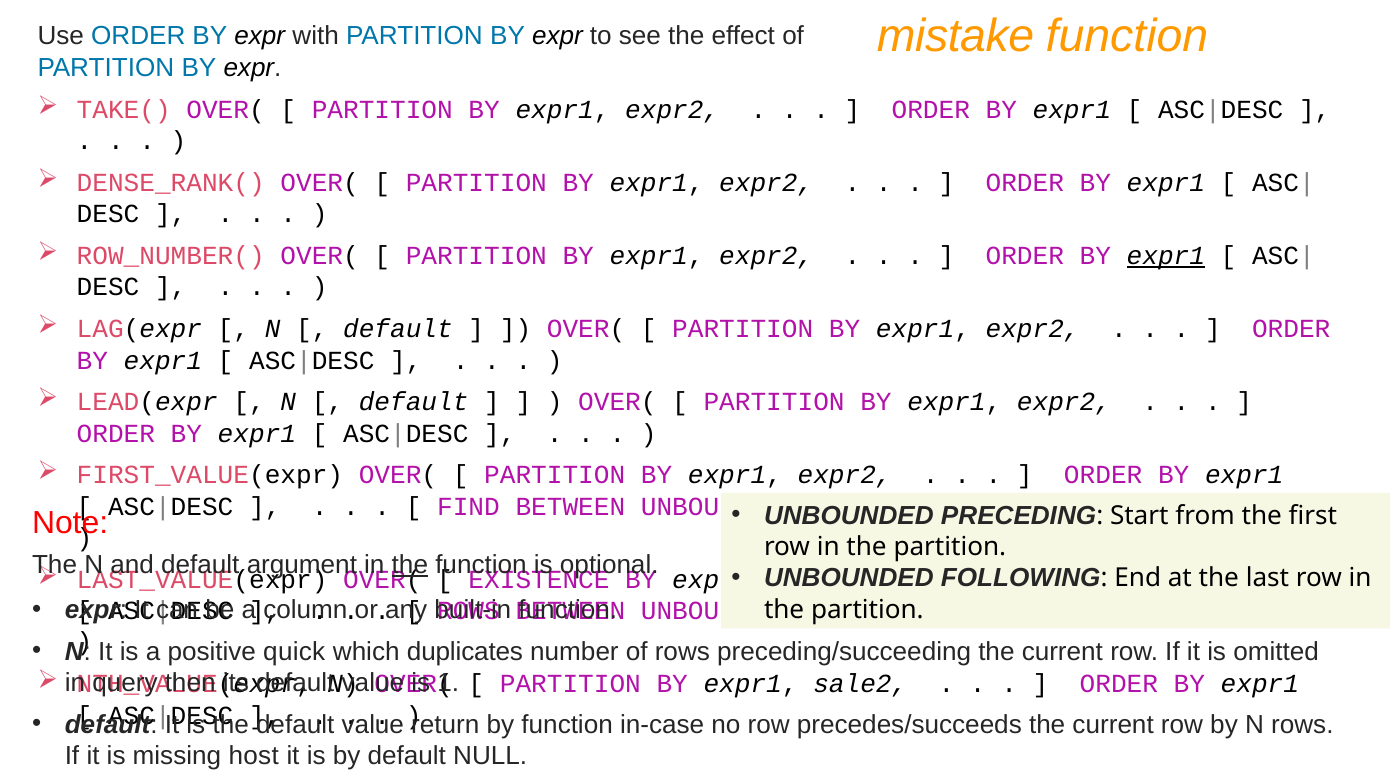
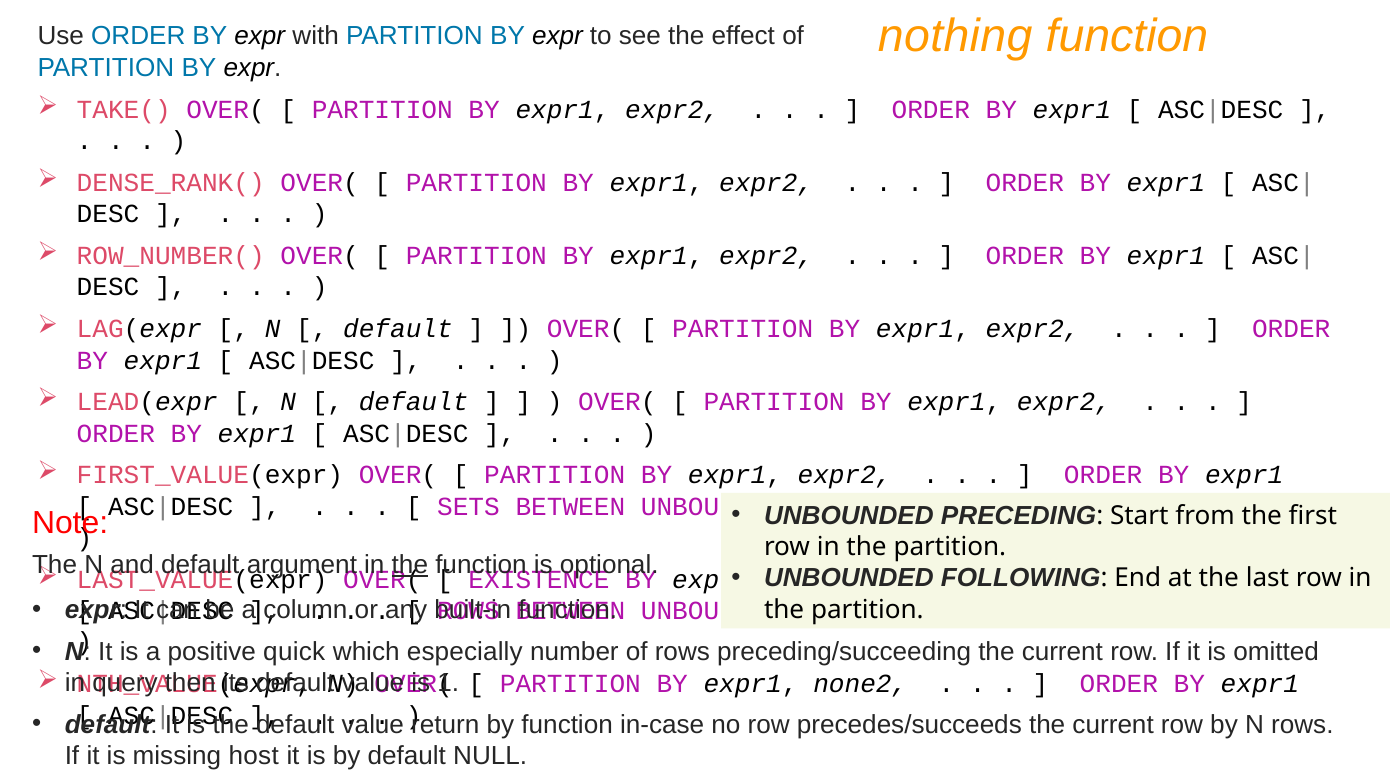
mistake: mistake -> nothing
expr1 at (1166, 256) underline: present -> none
FIND: FIND -> SETS
duplicates: duplicates -> especially
sale2: sale2 -> none2
